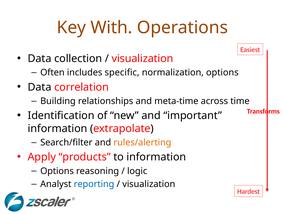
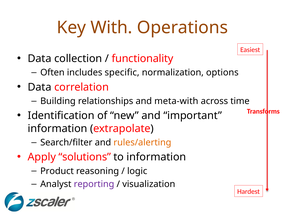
visualization at (143, 58): visualization -> functionality
meta-time: meta-time -> meta-with
products: products -> solutions
Options at (57, 171): Options -> Product
reporting colour: blue -> purple
